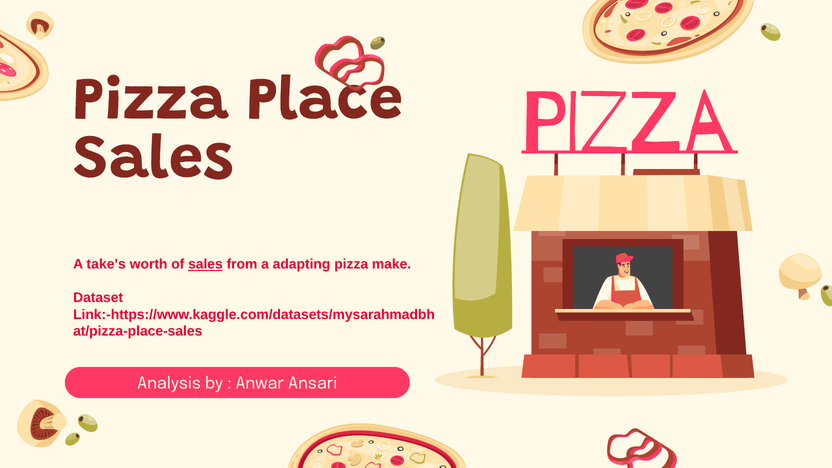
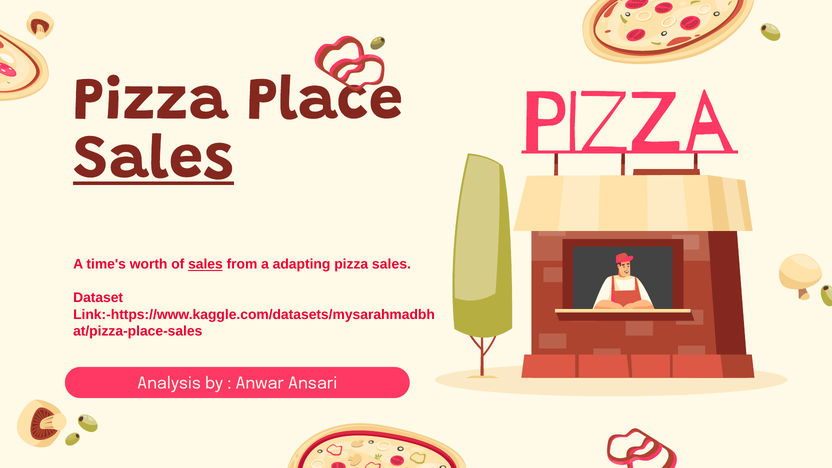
Sales at (153, 157) underline: none -> present
take's: take's -> time's
pizza make: make -> sales
